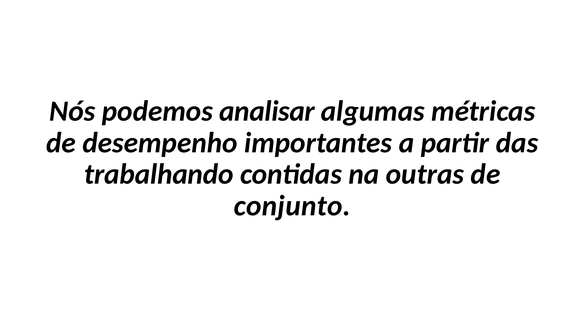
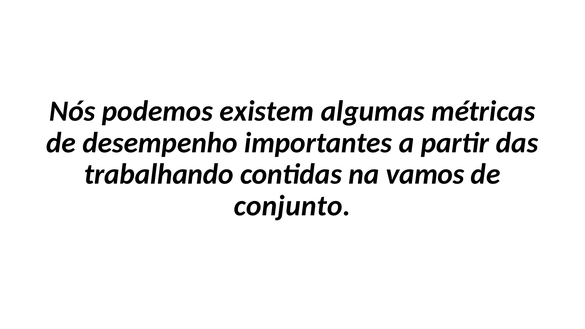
analisar: analisar -> existem
outras: outras -> vamos
